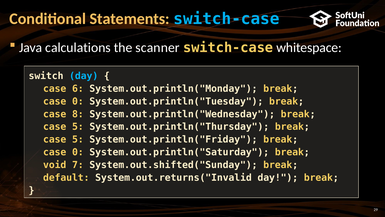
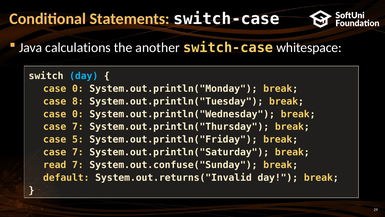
switch-case at (226, 19) colour: light blue -> white
scanner: scanner -> another
6 at (78, 88): 6 -> 0
0 at (78, 101): 0 -> 8
8 at (78, 114): 8 -> 0
5 at (78, 127): 5 -> 7
0 at (78, 152): 0 -> 7
void: void -> read
System.out.shifted("Sunday: System.out.shifted("Sunday -> System.out.confuse("Sunday
